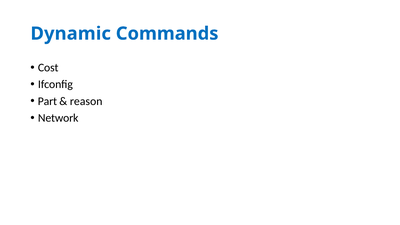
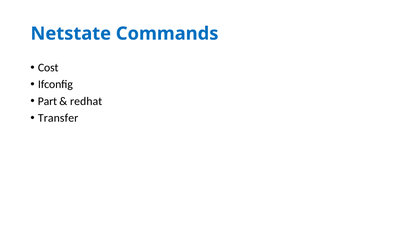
Dynamic: Dynamic -> Netstate
reason: reason -> redhat
Network: Network -> Transfer
